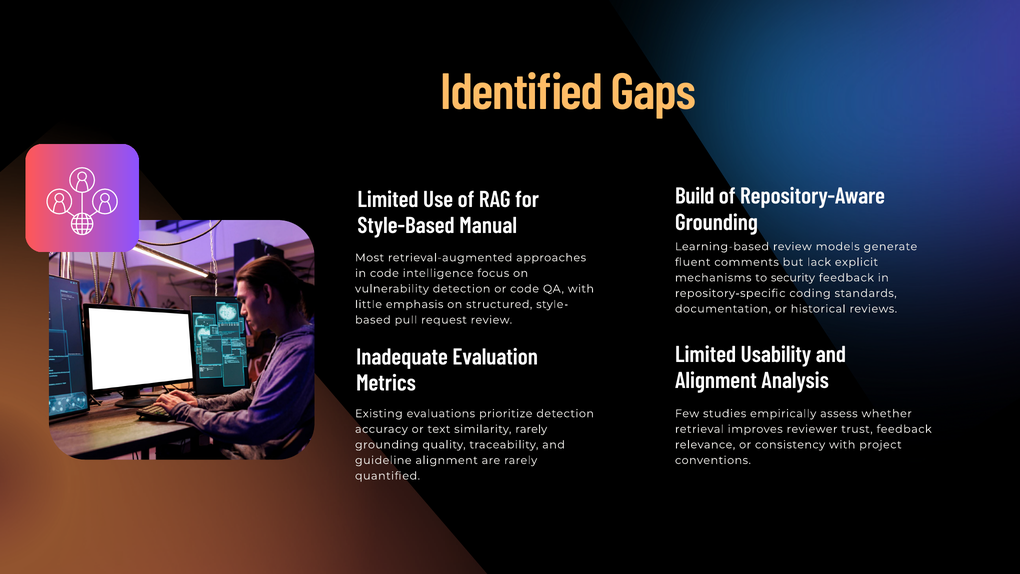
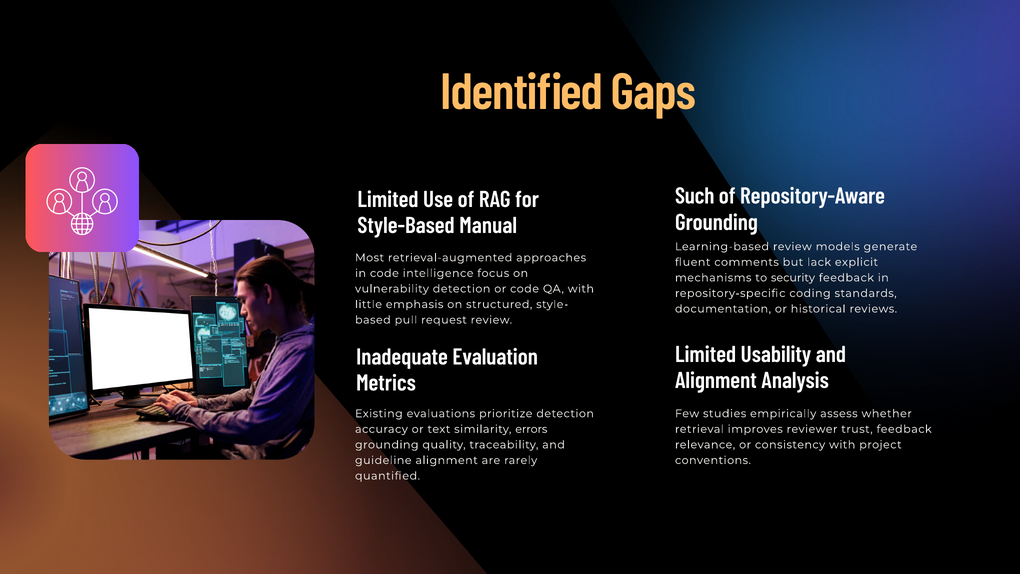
Build: Build -> Such
similarity rarely: rarely -> errors
